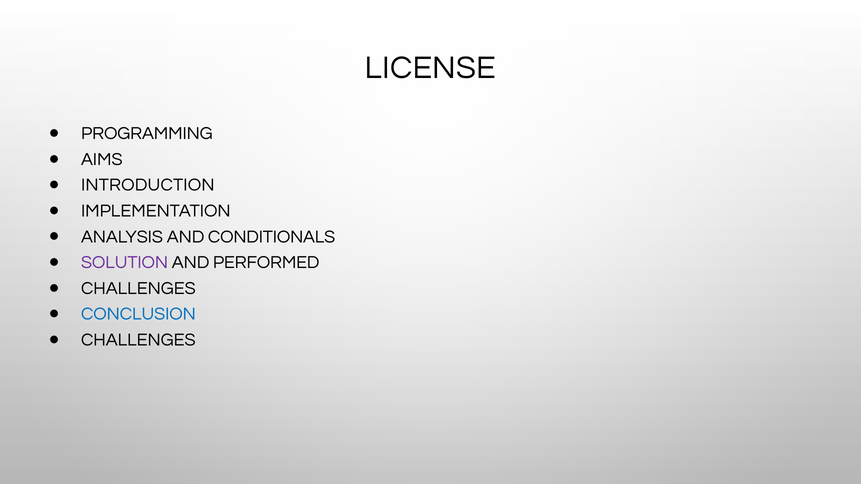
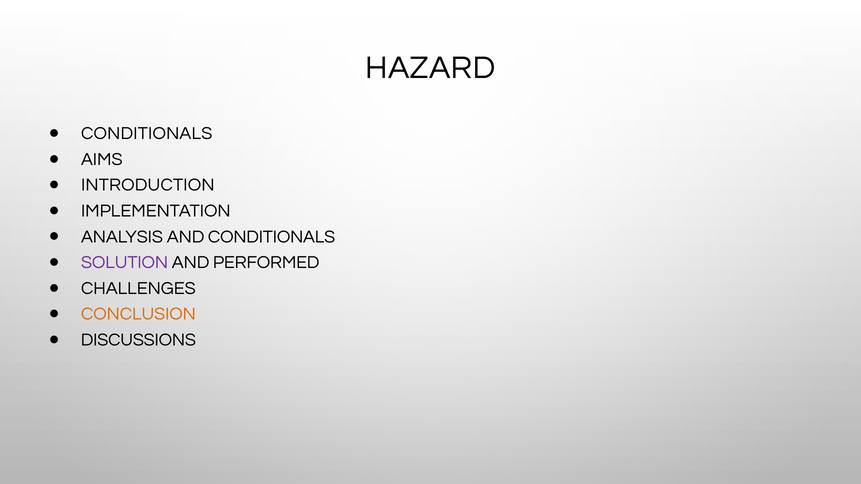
LICENSE: LICENSE -> HAZARD
PROGRAMMING at (147, 133): PROGRAMMING -> CONDITIONALS
CONCLUSION colour: blue -> orange
CHALLENGES at (138, 340): CHALLENGES -> DISCUSSIONS
